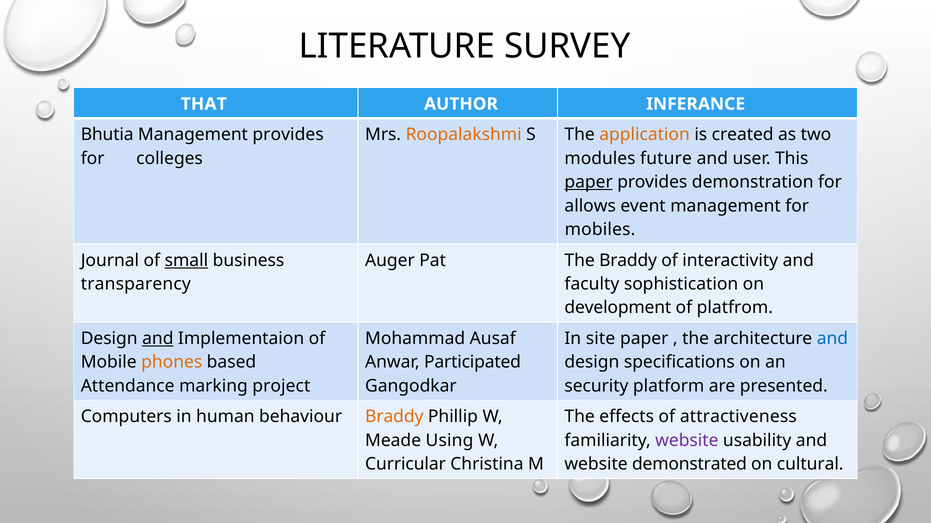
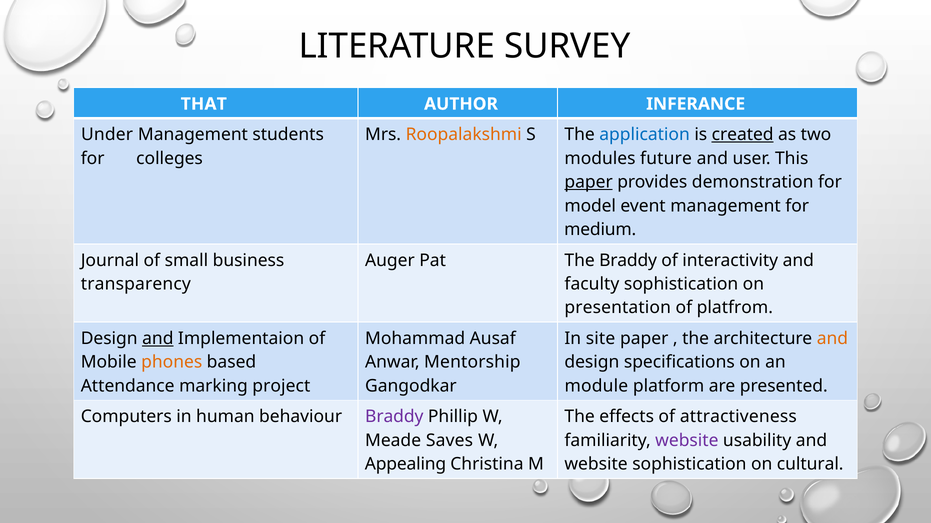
Bhutia: Bhutia -> Under
Management provides: provides -> students
application colour: orange -> blue
created underline: none -> present
allows: allows -> model
mobiles: mobiles -> medium
small underline: present -> none
development: development -> presentation
and at (832, 339) colour: blue -> orange
Participated: Participated -> Mentorship
security: security -> module
Braddy at (394, 417) colour: orange -> purple
Using: Using -> Saves
Curricular: Curricular -> Appealing
website demonstrated: demonstrated -> sophistication
